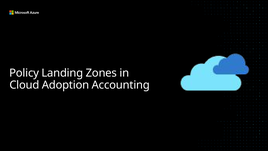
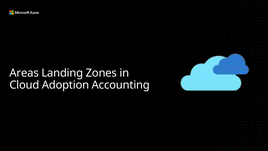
Policy: Policy -> Areas
